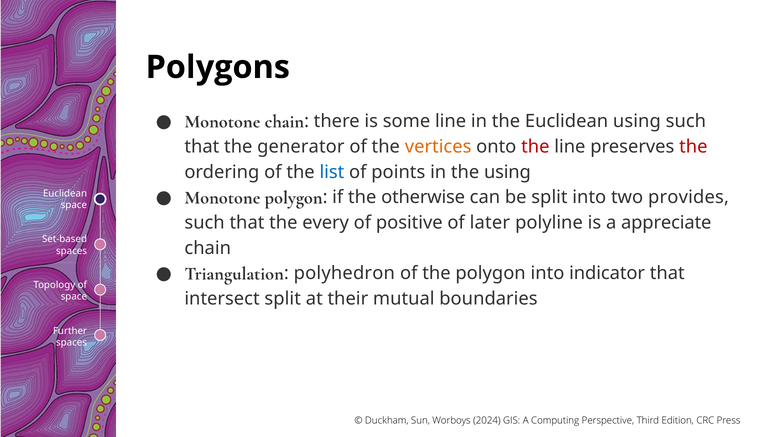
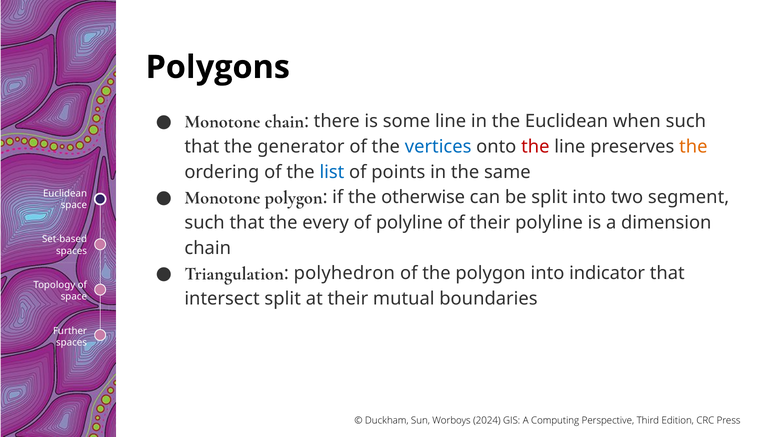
Euclidean using: using -> when
vertices colour: orange -> blue
the at (693, 147) colour: red -> orange
the using: using -> same
provides: provides -> segment
of positive: positive -> polyline
of later: later -> their
appreciate: appreciate -> dimension
